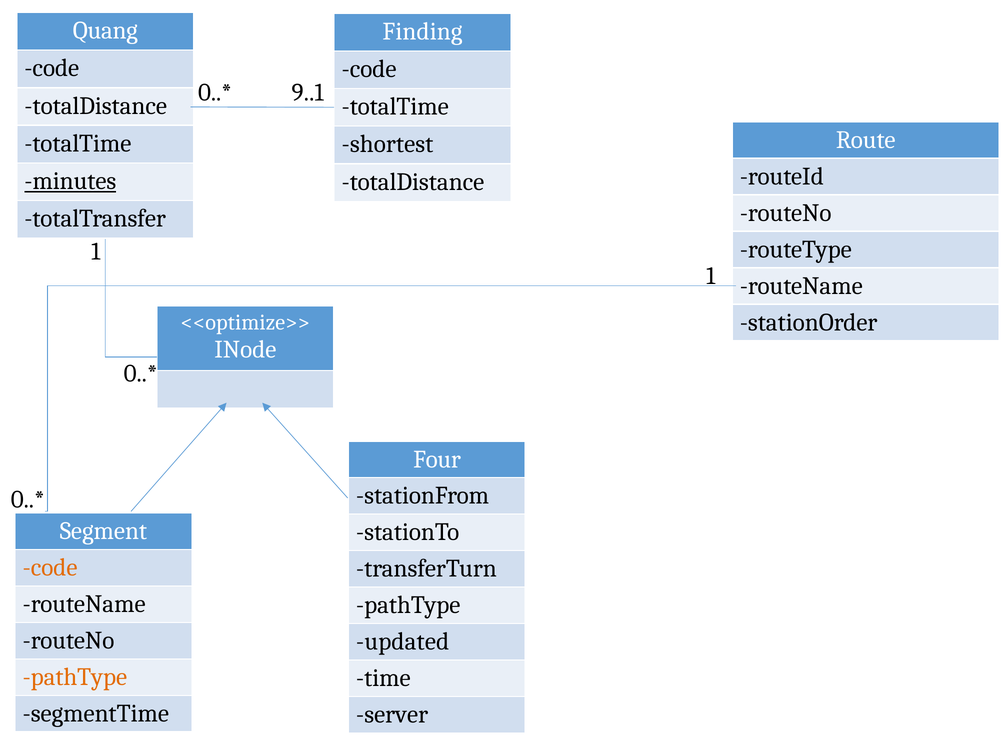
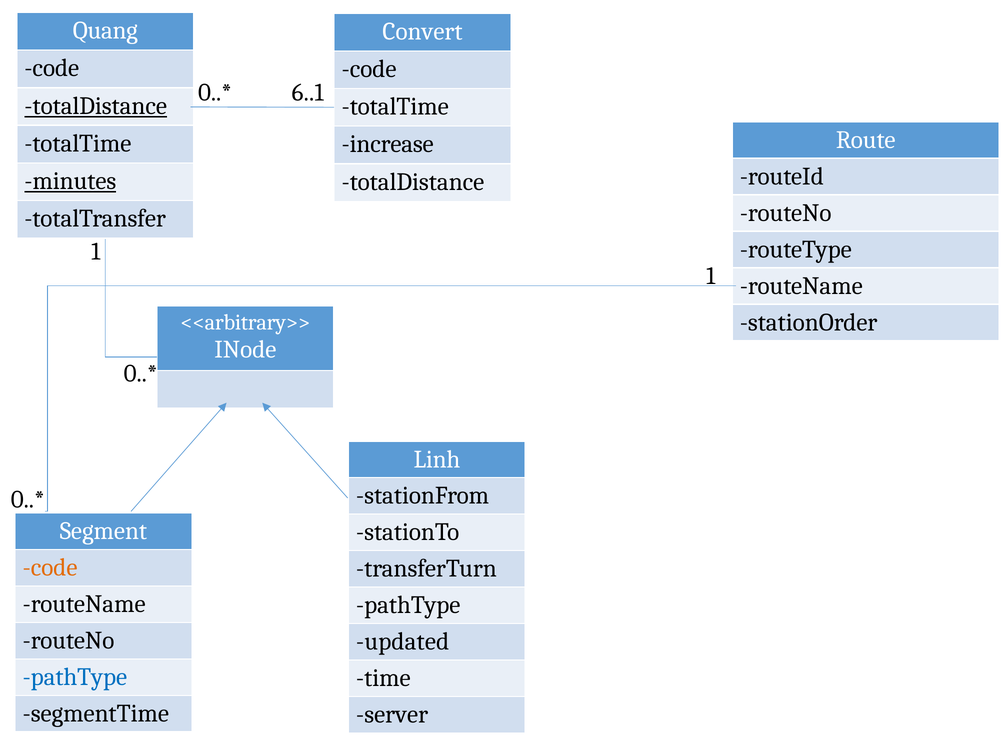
Finding: Finding -> Convert
9..1: 9..1 -> 6..1
totalDistance at (96, 106) underline: none -> present
shortest: shortest -> increase
<<optimize>>: <<optimize>> -> <<arbitrary>>
Four: Four -> Linh
pathType at (75, 677) colour: orange -> blue
